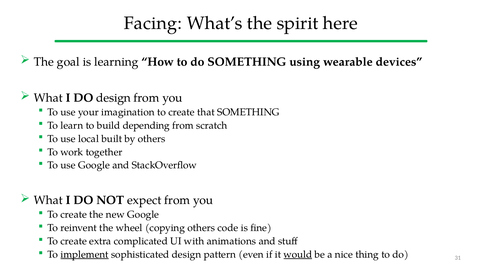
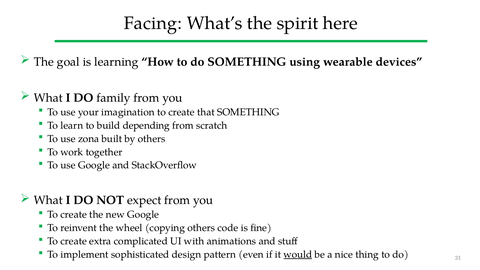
DO design: design -> family
local: local -> zona
implement underline: present -> none
